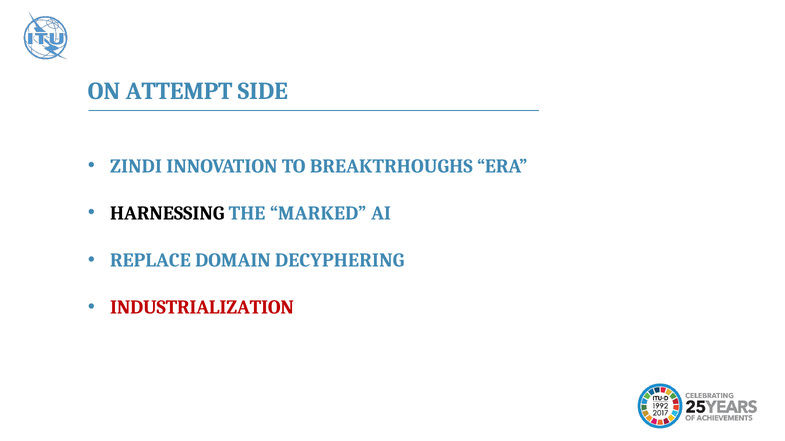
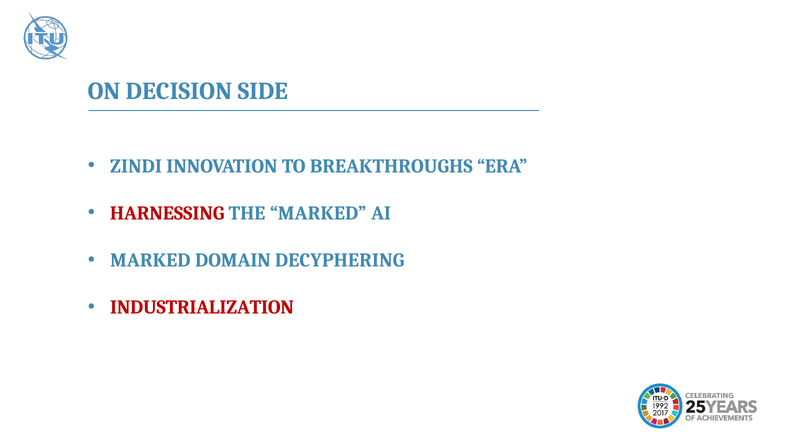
ATTEMPT: ATTEMPT -> DECISION
BREAKTRHOUGHS: BREAKTRHOUGHS -> BREAKTHROUGHS
HARNESSING colour: black -> red
REPLACE at (150, 260): REPLACE -> MARKED
